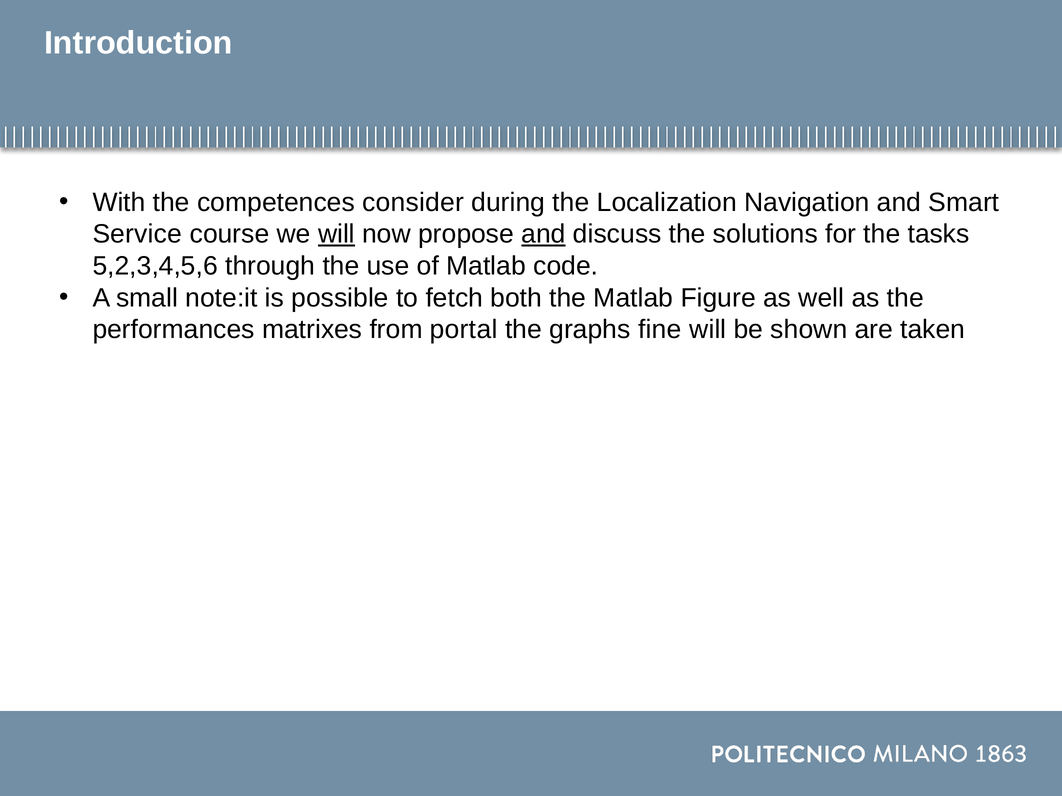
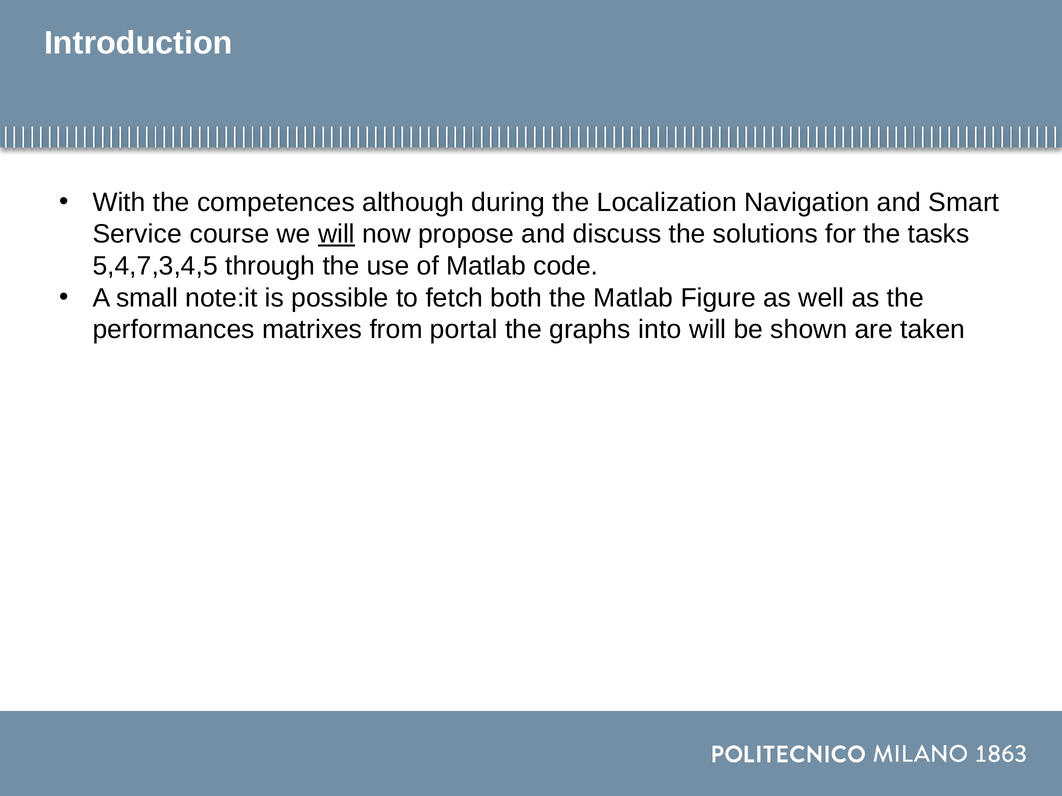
consider: consider -> although
and at (544, 234) underline: present -> none
5,2,3,4,5,6: 5,2,3,4,5,6 -> 5,4,7,3,4,5
fine: fine -> into
